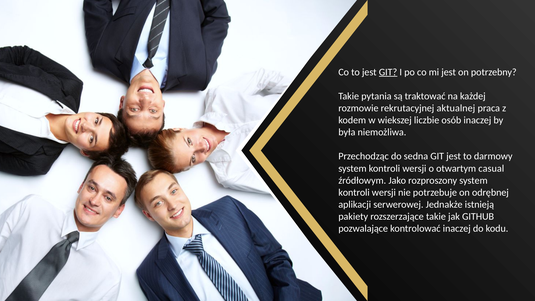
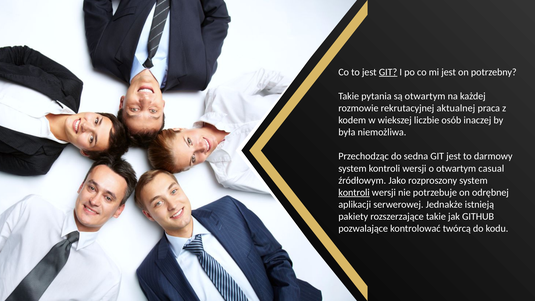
są traktować: traktować -> otwartym
kontroli at (354, 192) underline: none -> present
kontrolować inaczej: inaczej -> twórcą
